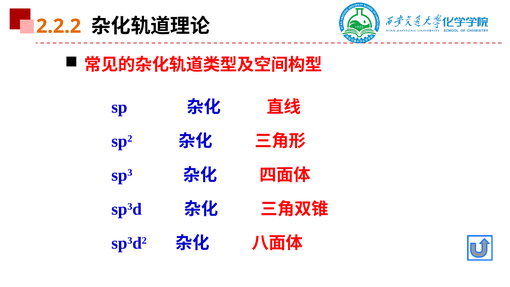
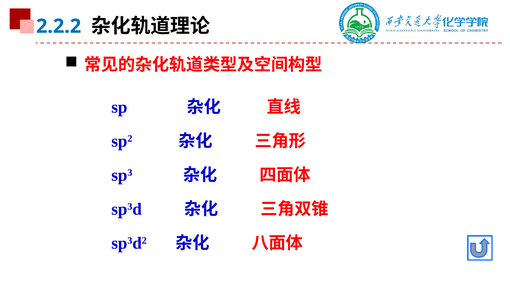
2.2.2 colour: orange -> blue
